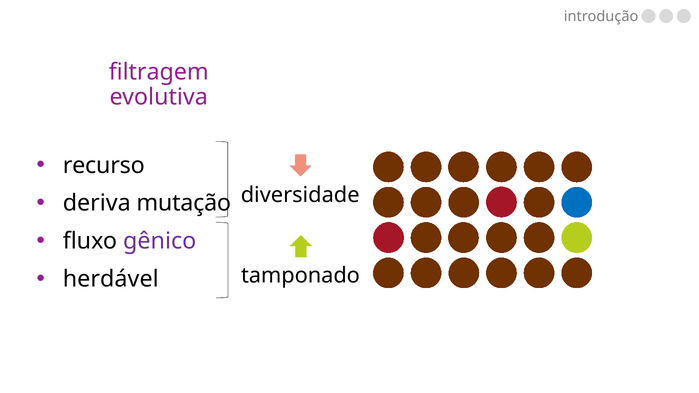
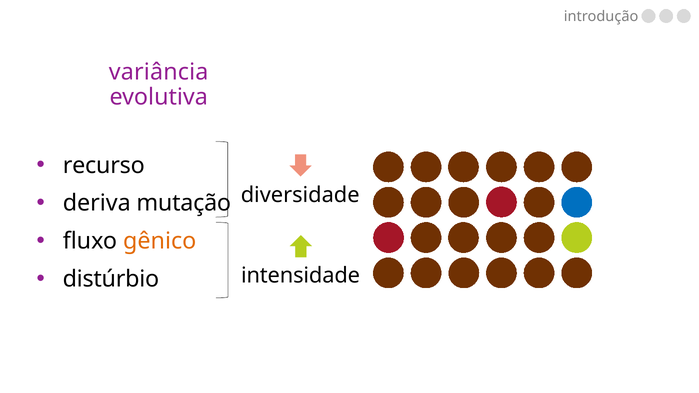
filtragem: filtragem -> variância
gênico colour: purple -> orange
herdável: herdável -> distúrbio
tamponado: tamponado -> intensidade
